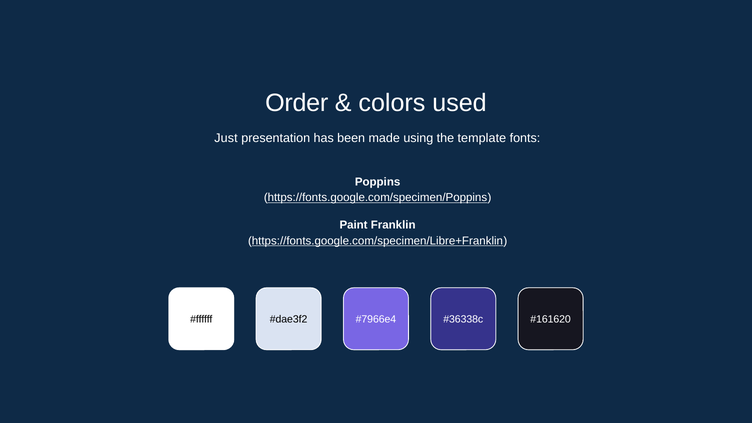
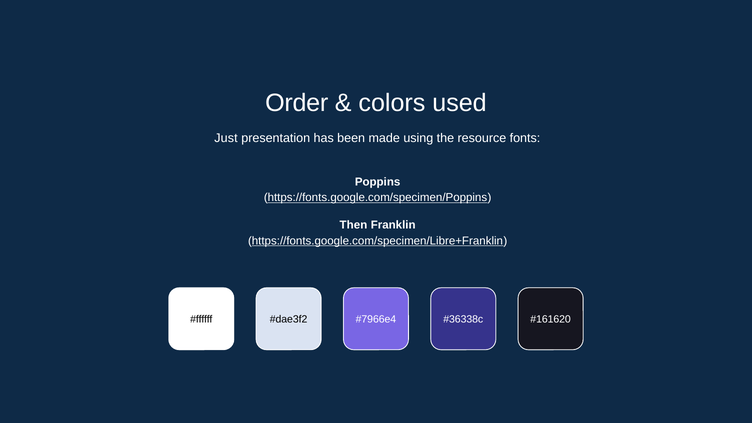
template: template -> resource
Paint: Paint -> Then
